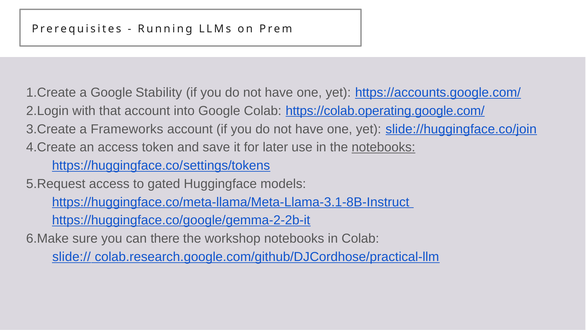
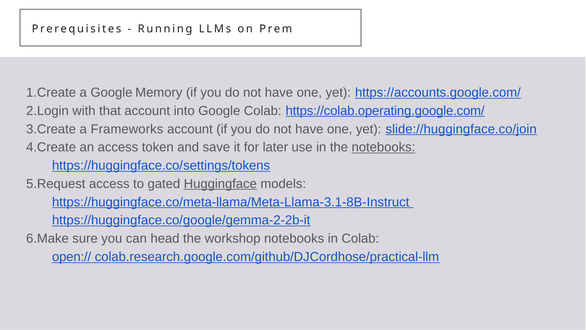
Stability: Stability -> Memory
Huggingface underline: none -> present
there: there -> head
slide://: slide:// -> open://
